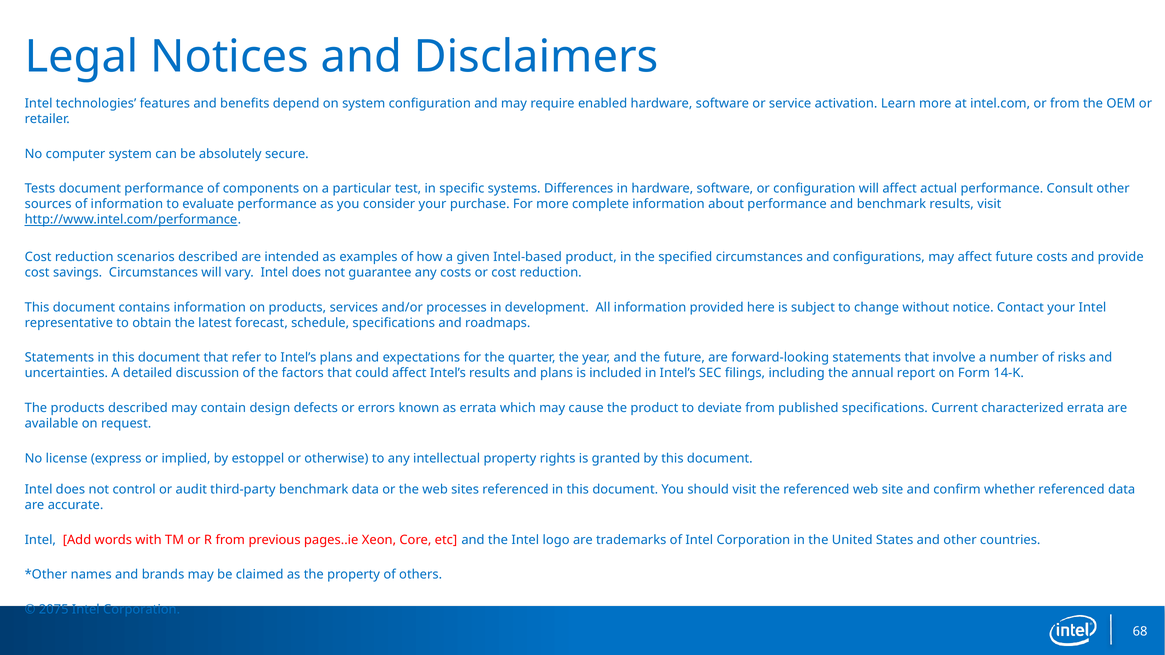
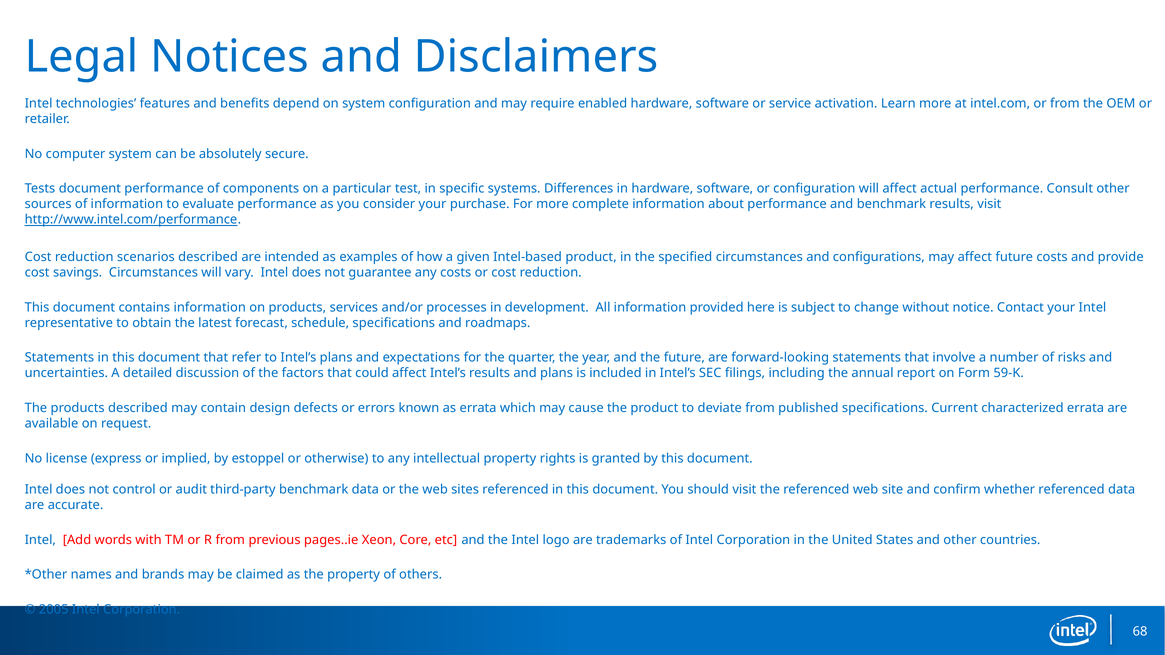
14-K: 14-K -> 59-K
2075: 2075 -> 2005
